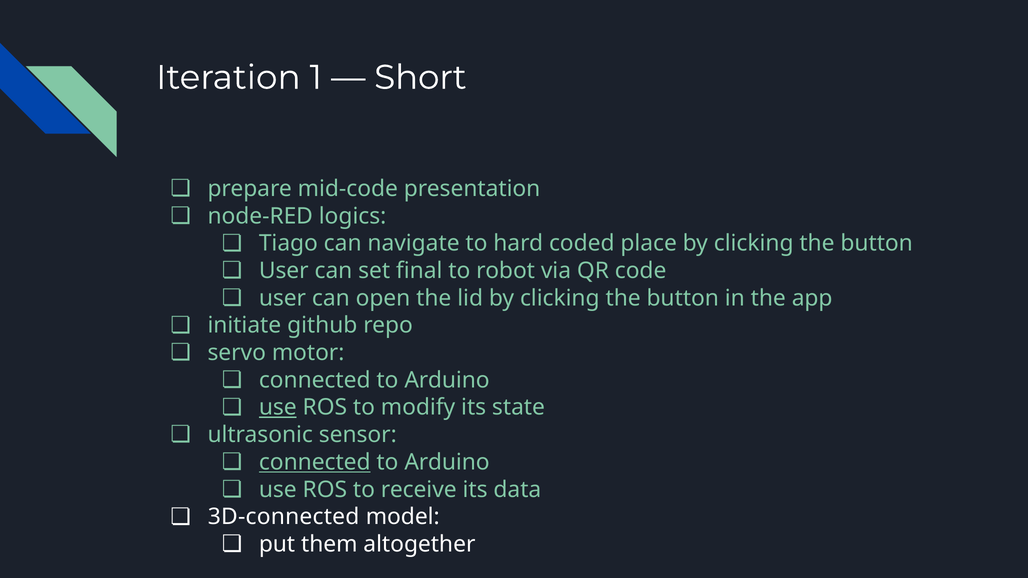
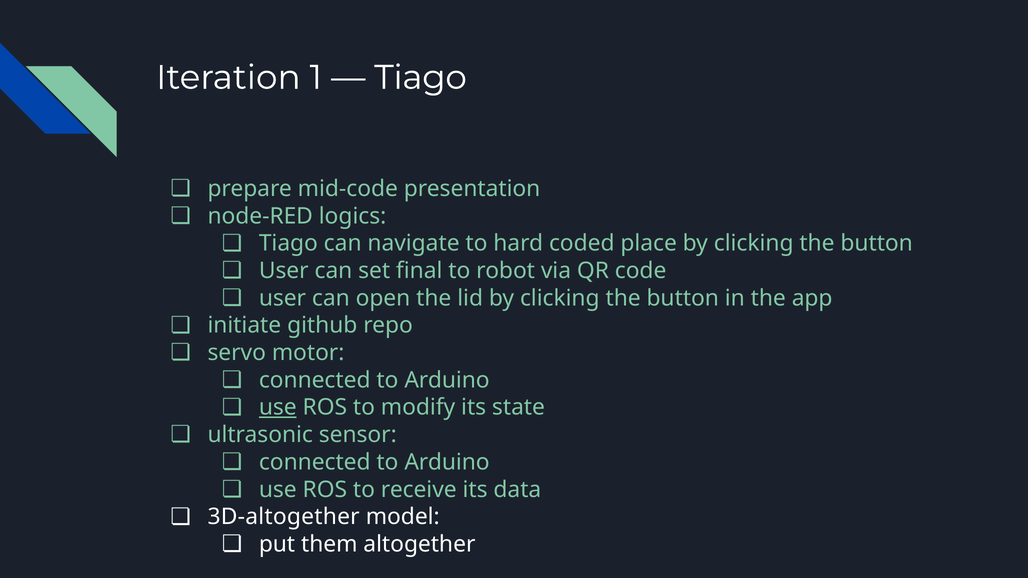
Short at (420, 78): Short -> Tiago
connected at (315, 462) underline: present -> none
3D-connected: 3D-connected -> 3D-altogether
